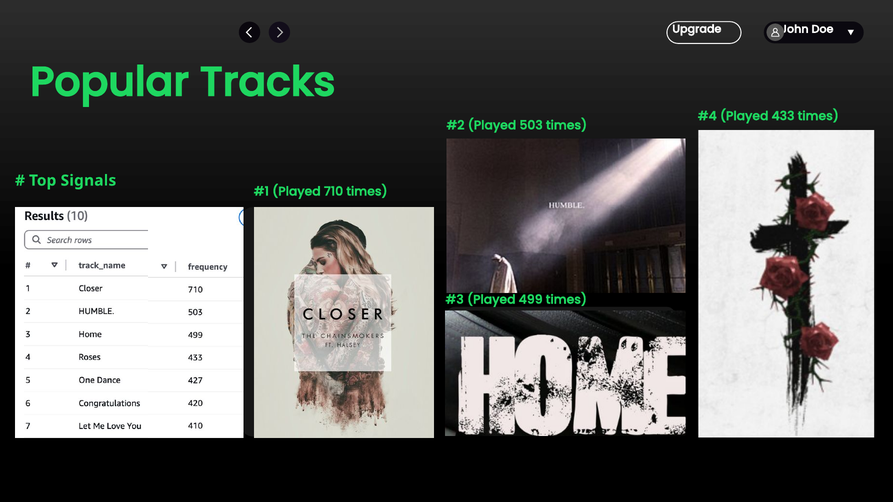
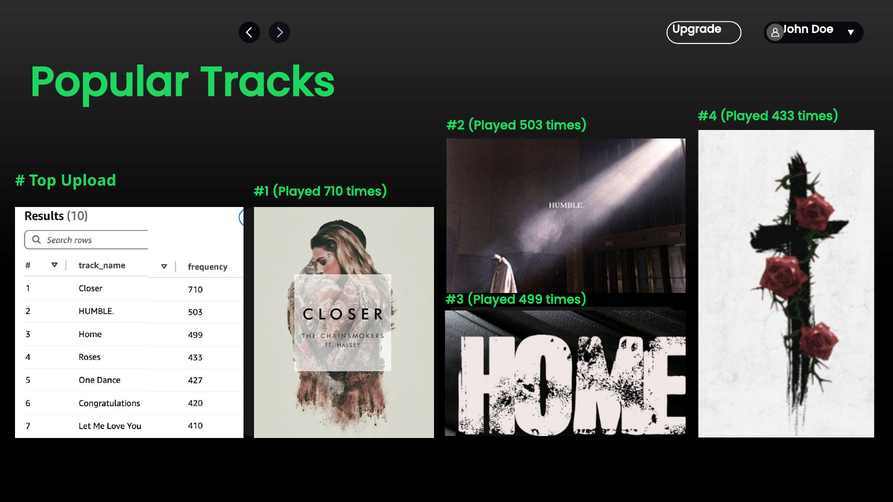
Signals: Signals -> Upload
